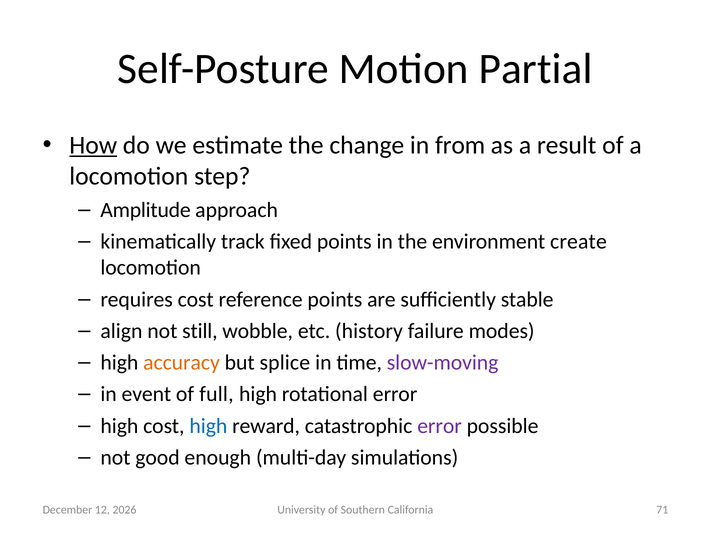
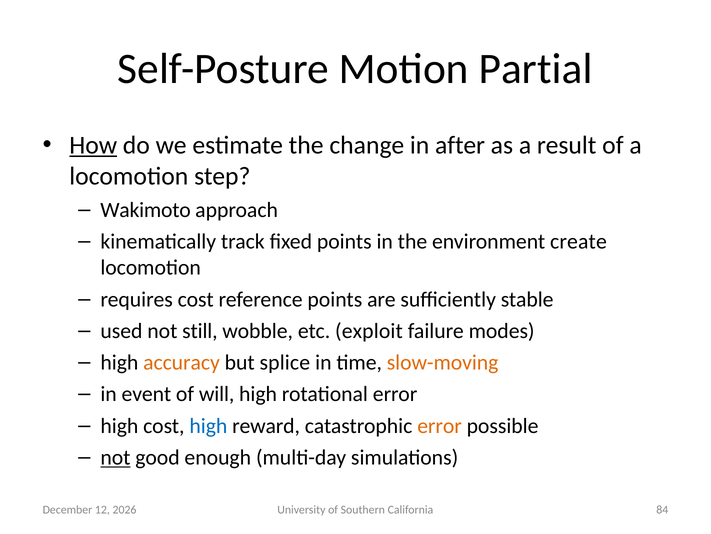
from: from -> after
Amplitude: Amplitude -> Wakimoto
align: align -> used
history: history -> exploit
slow-moving colour: purple -> orange
full: full -> will
error at (440, 425) colour: purple -> orange
not at (115, 457) underline: none -> present
71: 71 -> 84
